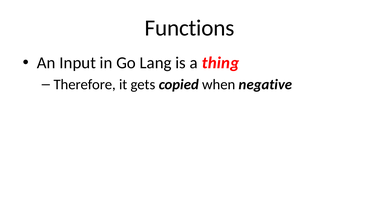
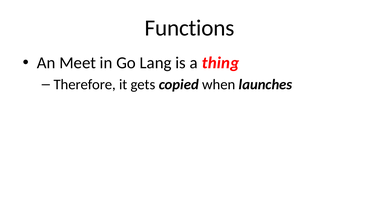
Input: Input -> Meet
negative: negative -> launches
